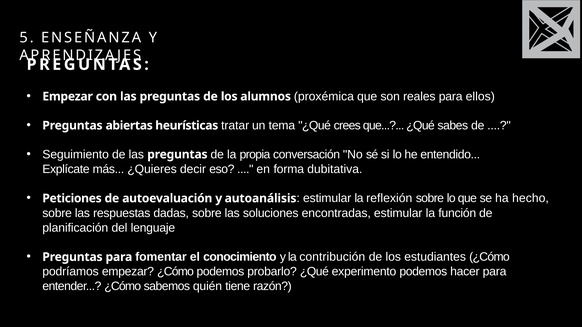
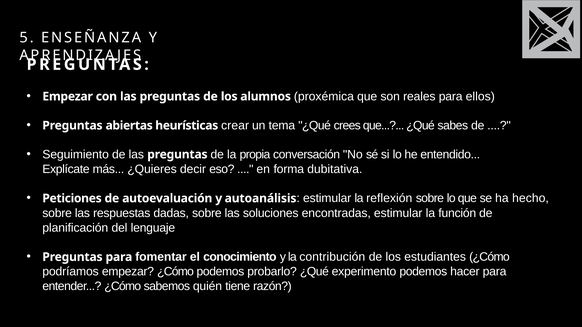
tratar: tratar -> crear
